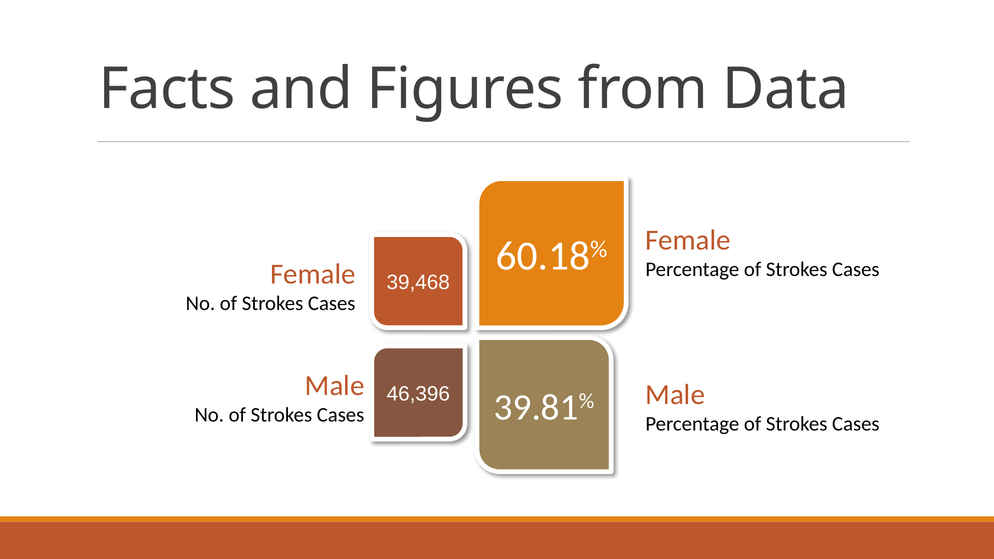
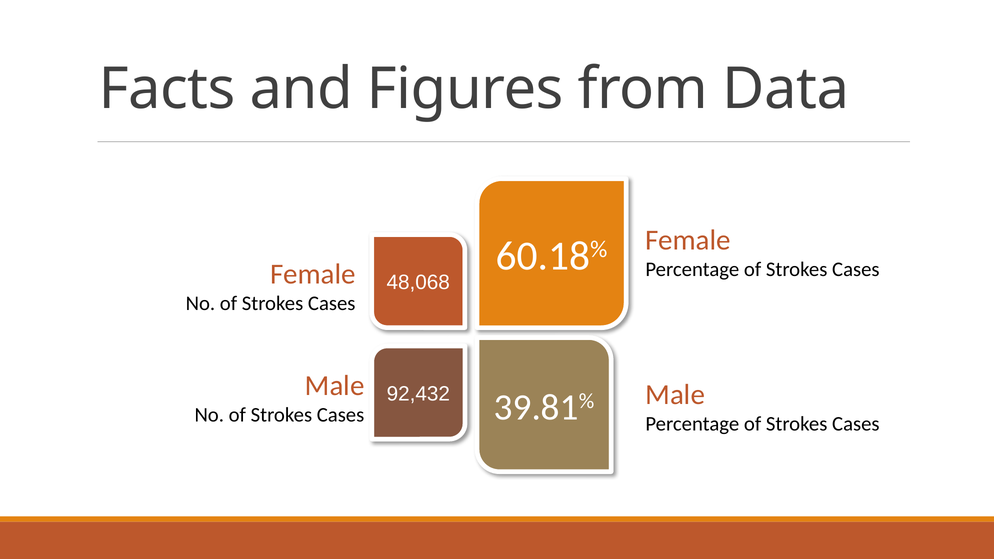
39,468: 39,468 -> 48,068
46,396: 46,396 -> 92,432
